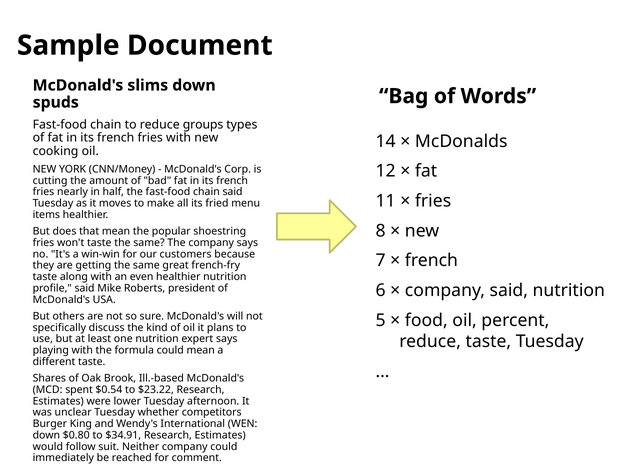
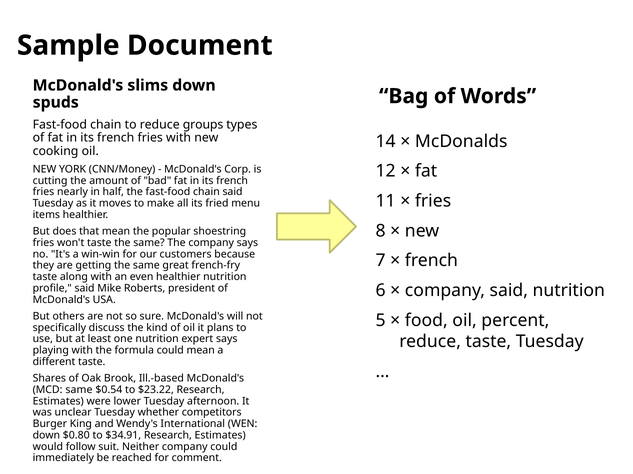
MCD spent: spent -> same
